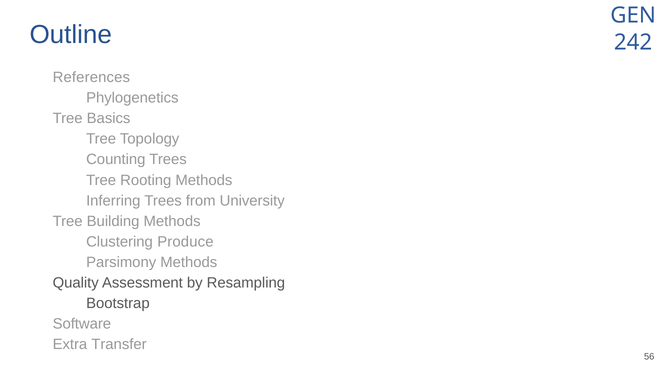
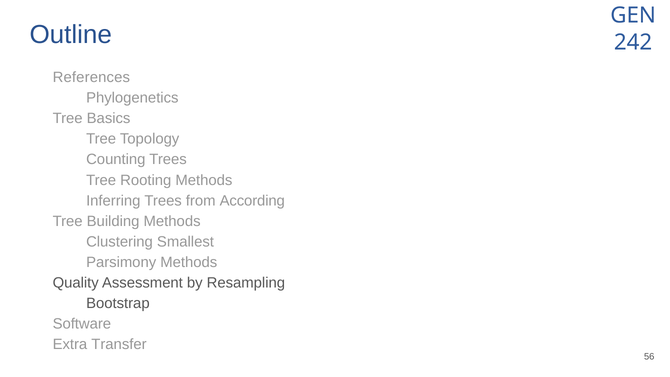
University: University -> According
Produce: Produce -> Smallest
